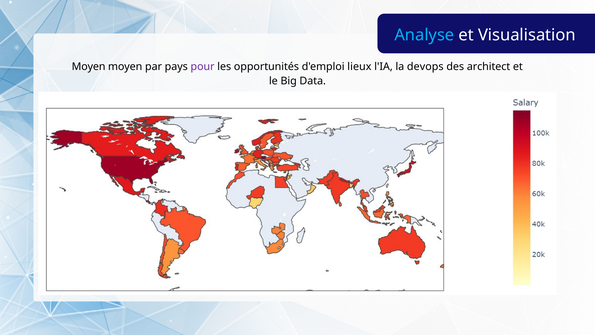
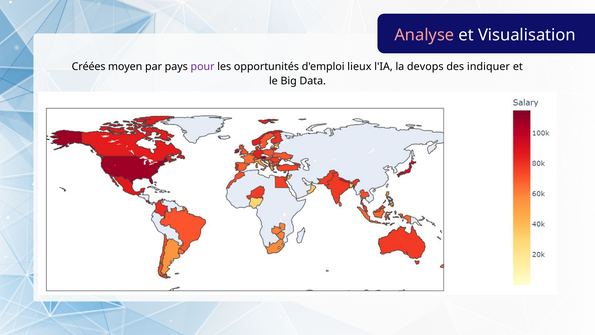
Analyse colour: light blue -> pink
Moyen at (89, 67): Moyen -> Créées
architect: architect -> indiquer
